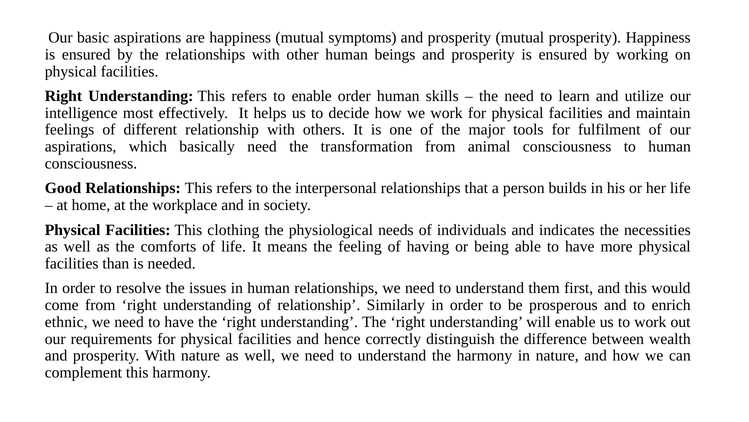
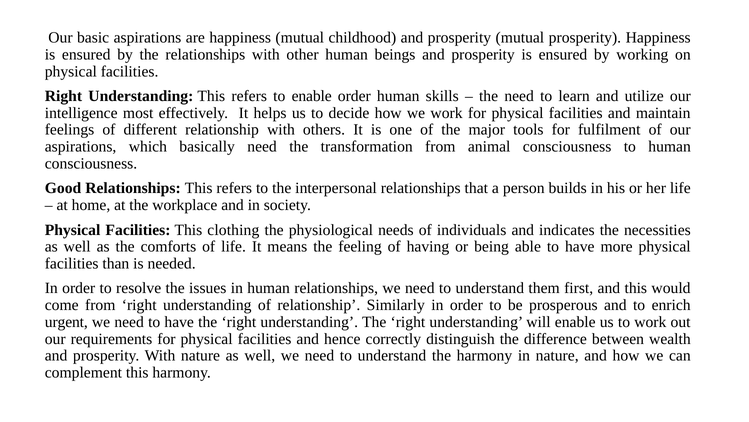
symptoms: symptoms -> childhood
ethnic: ethnic -> urgent
